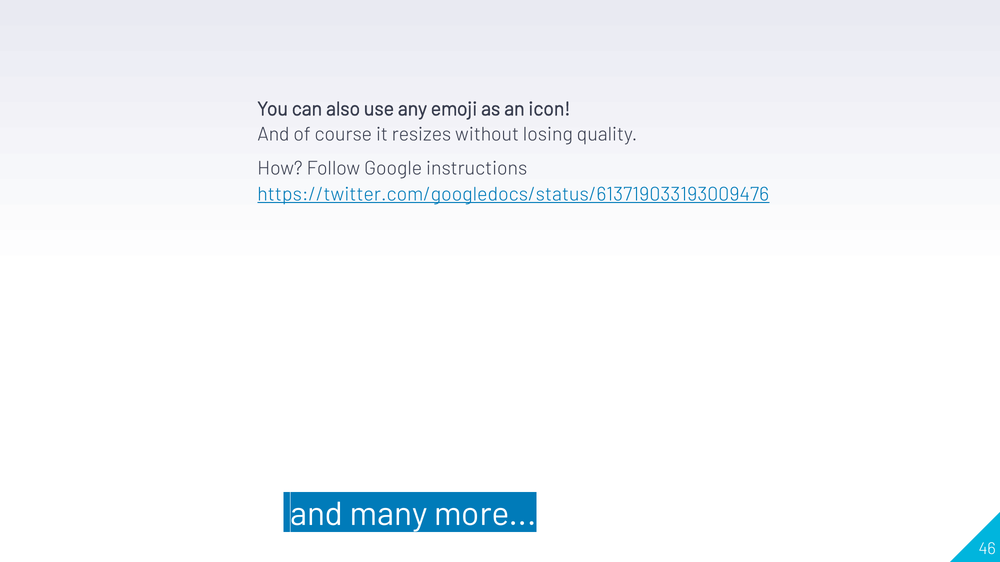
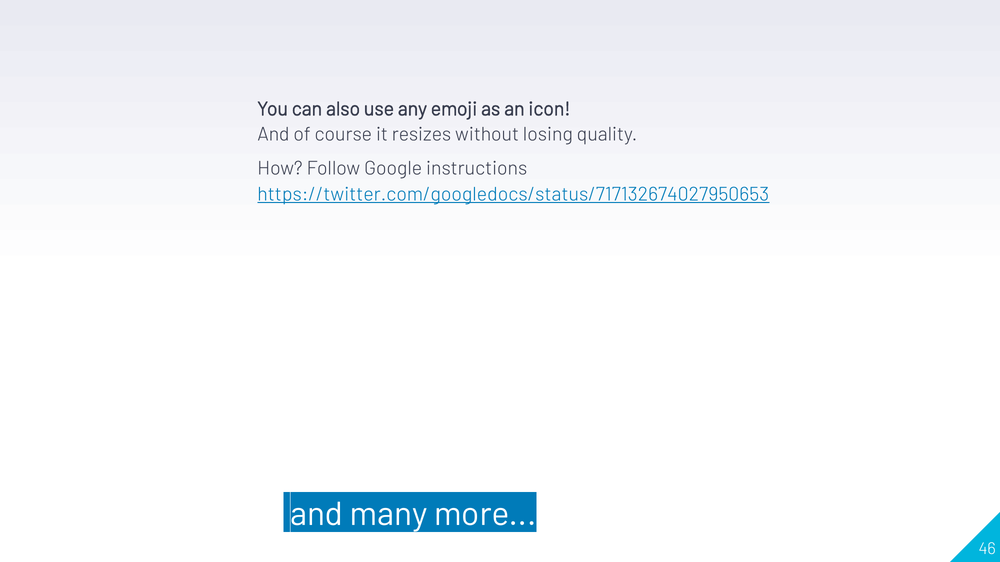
https://twitter.com/googledocs/status/613719033193009476: https://twitter.com/googledocs/status/613719033193009476 -> https://twitter.com/googledocs/status/717132674027950653
